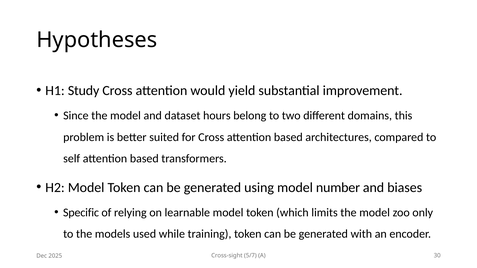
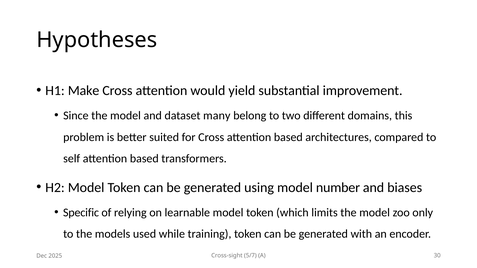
Study: Study -> Make
hours: hours -> many
